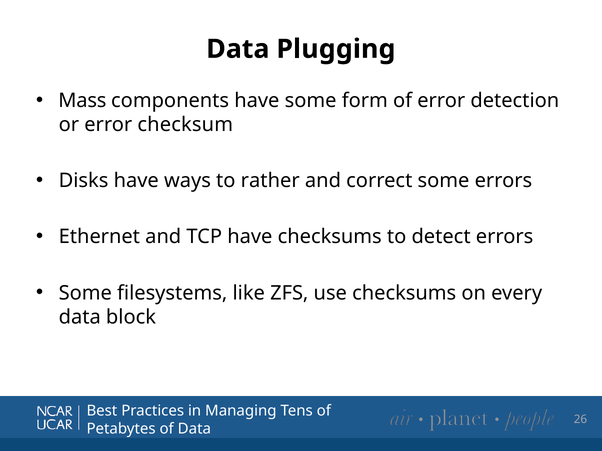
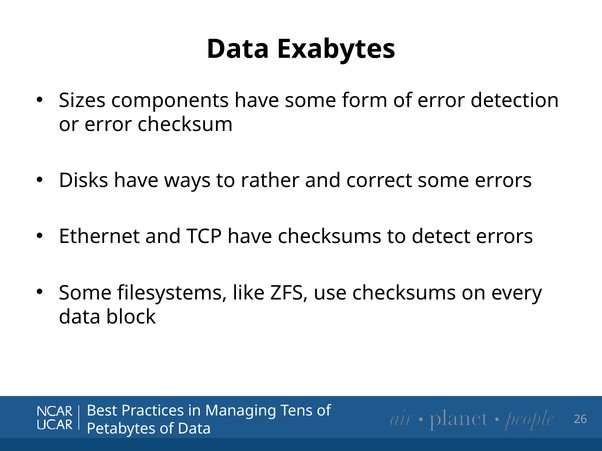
Plugging: Plugging -> Exabytes
Mass: Mass -> Sizes
